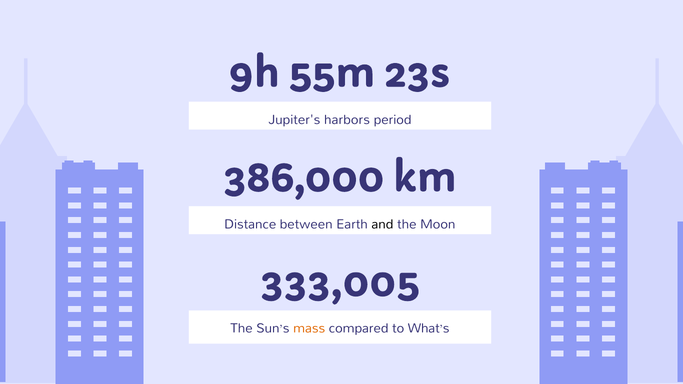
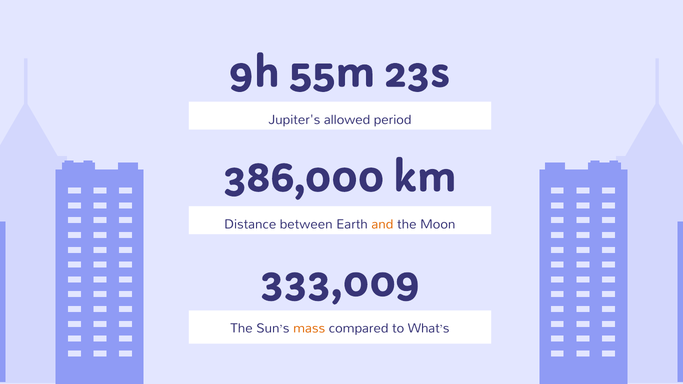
harbors: harbors -> allowed
and colour: black -> orange
333,005: 333,005 -> 333,009
